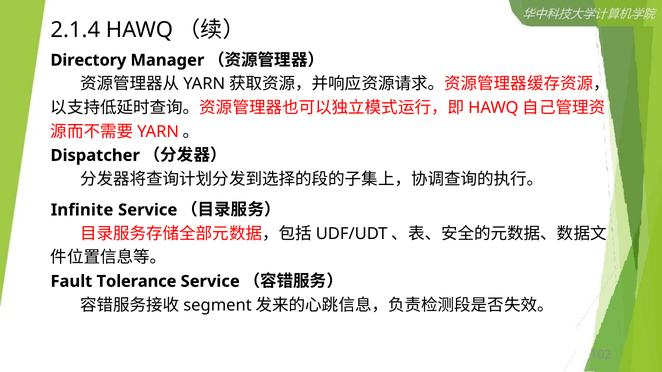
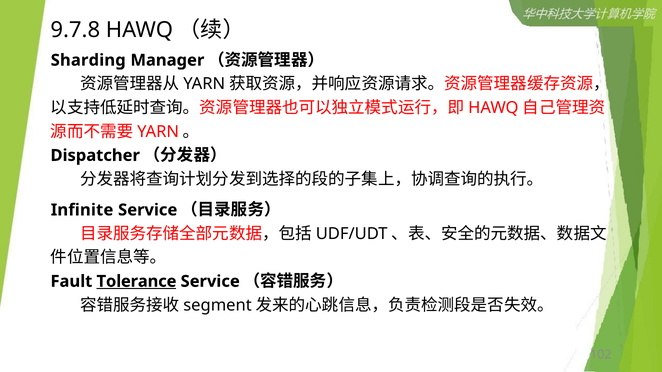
2.1.4: 2.1.4 -> 9.7.8
Directory: Directory -> Sharding
Tolerance underline: none -> present
